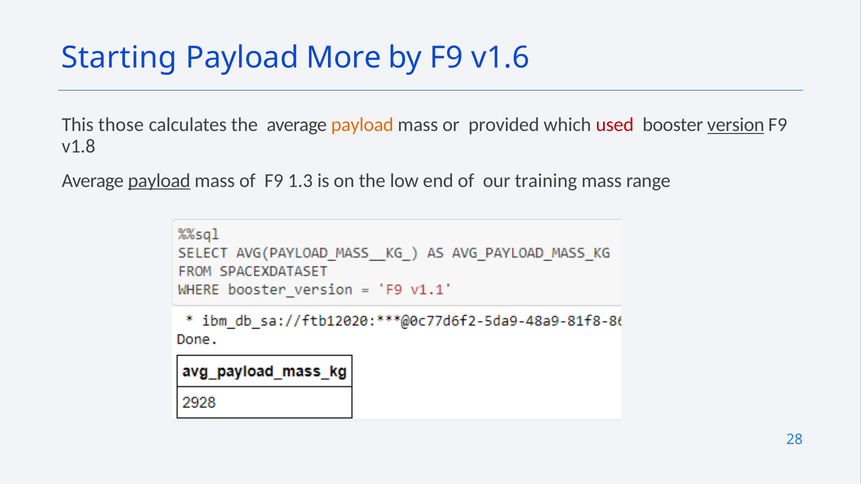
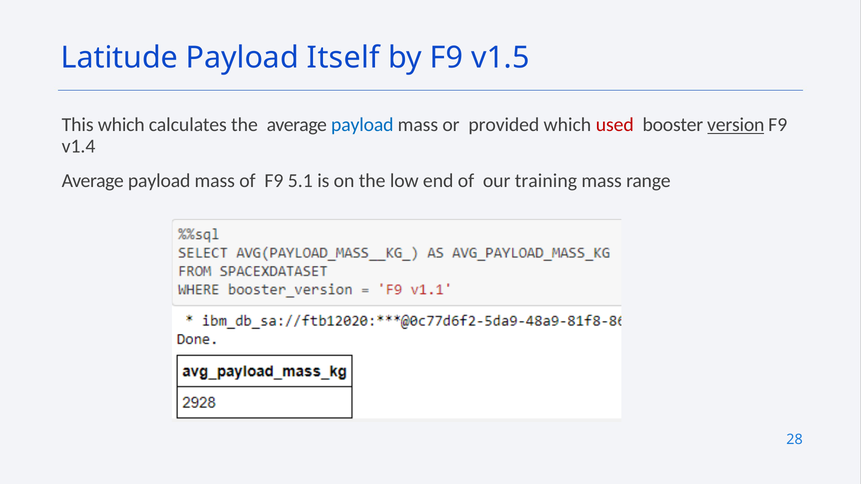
Starting: Starting -> Latitude
More: More -> Itself
v1.6: v1.6 -> v1.5
This those: those -> which
payload at (362, 125) colour: orange -> blue
v1.8: v1.8 -> v1.4
payload at (159, 181) underline: present -> none
1.3: 1.3 -> 5.1
